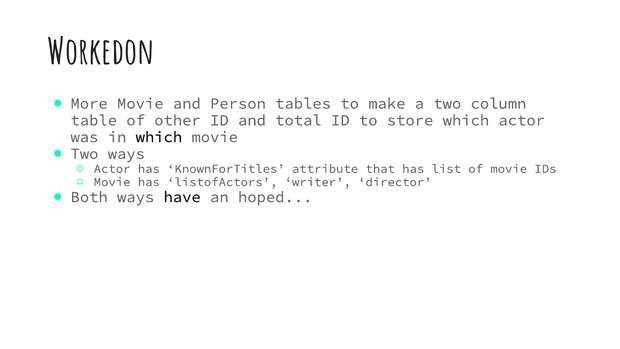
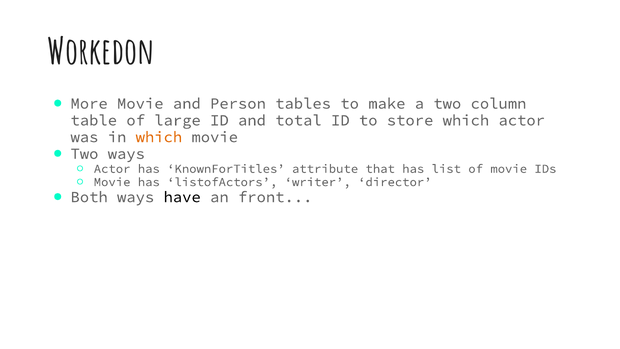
other: other -> large
which at (159, 137) colour: black -> orange
hoped: hoped -> front
